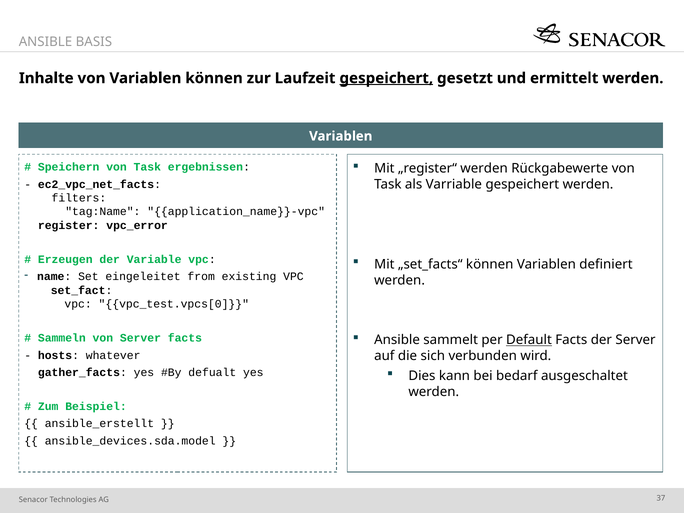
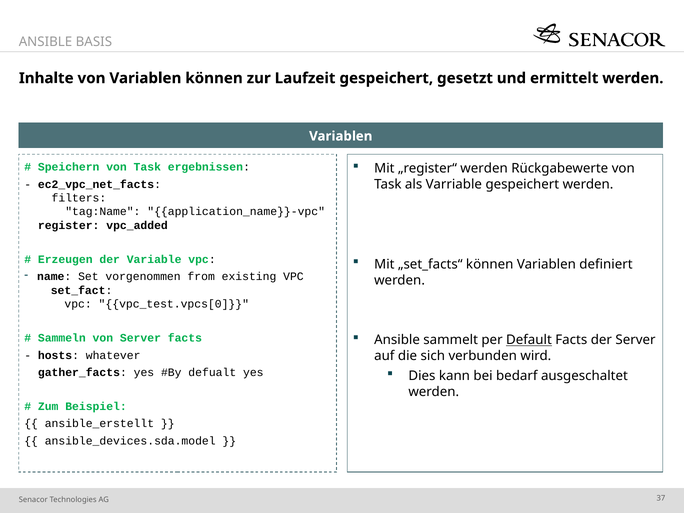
gespeichert at (386, 78) underline: present -> none
vpc_error: vpc_error -> vpc_added
eingeleitet: eingeleitet -> vorgenommen
